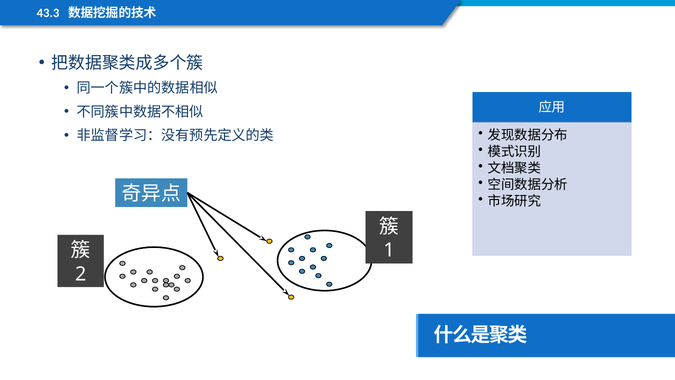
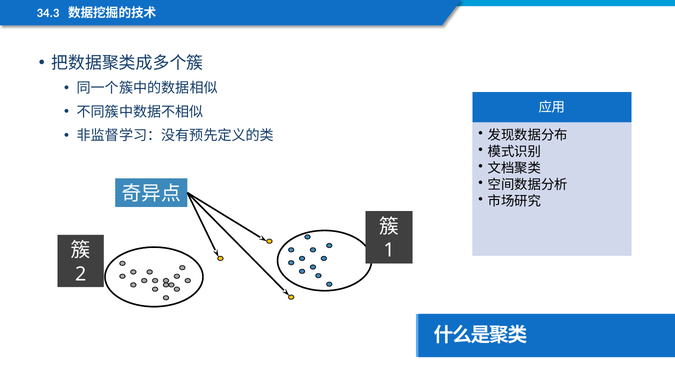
43.3: 43.3 -> 34.3
